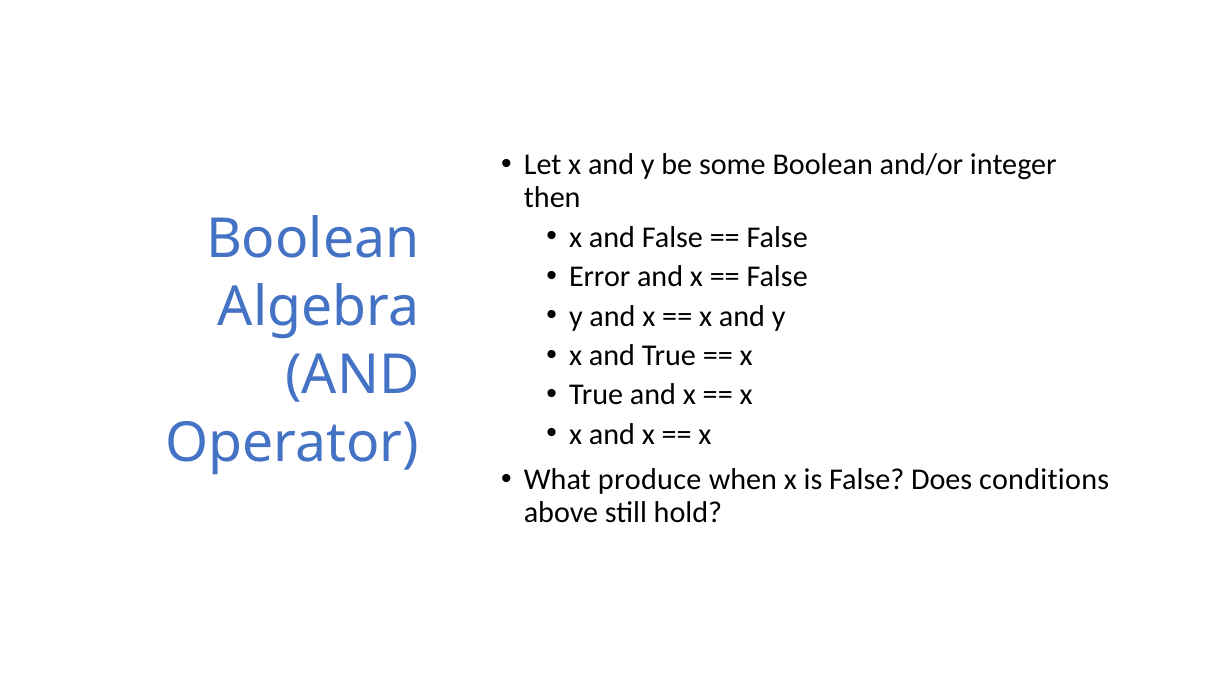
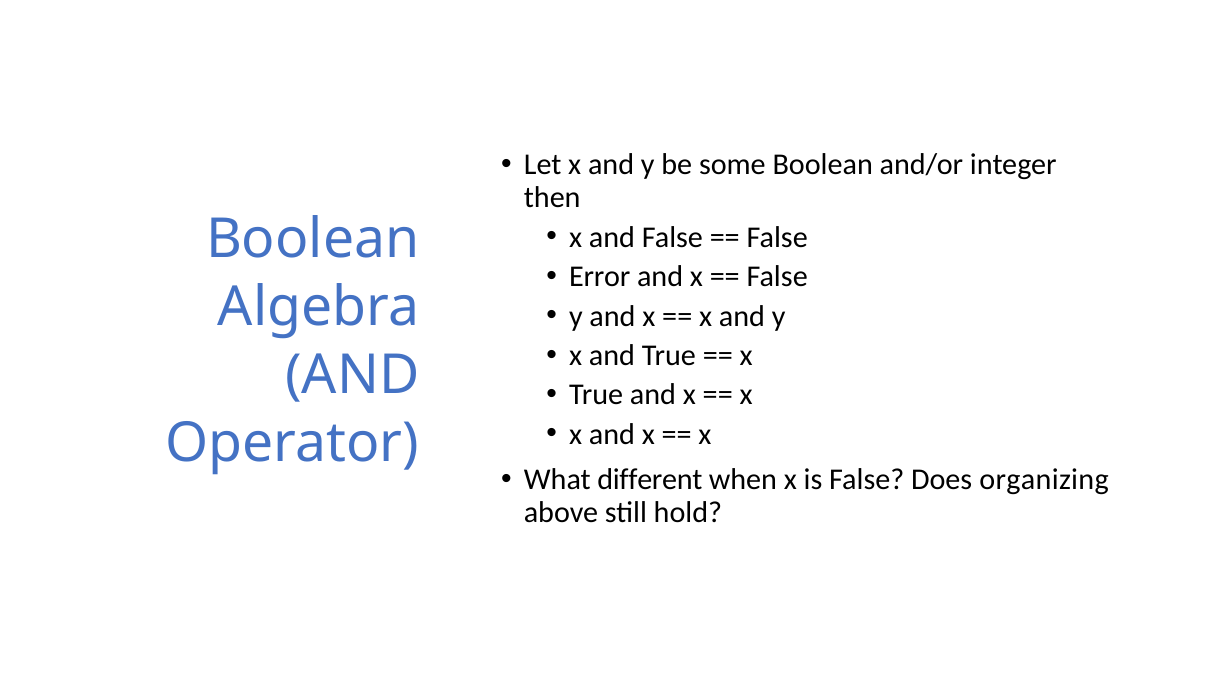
produce: produce -> different
conditions: conditions -> organizing
